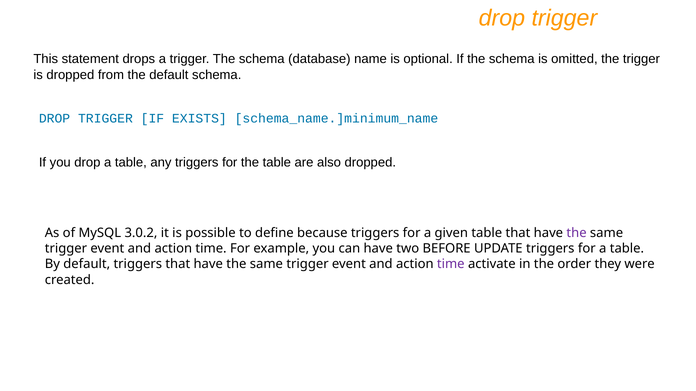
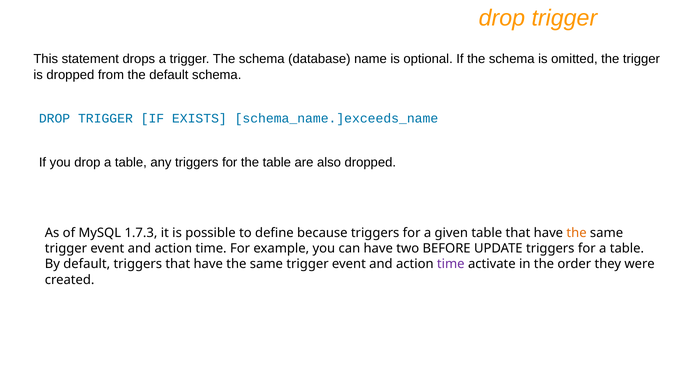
schema_name.]minimum_name: schema_name.]minimum_name -> schema_name.]exceeds_name
3.0.2: 3.0.2 -> 1.7.3
the at (577, 233) colour: purple -> orange
